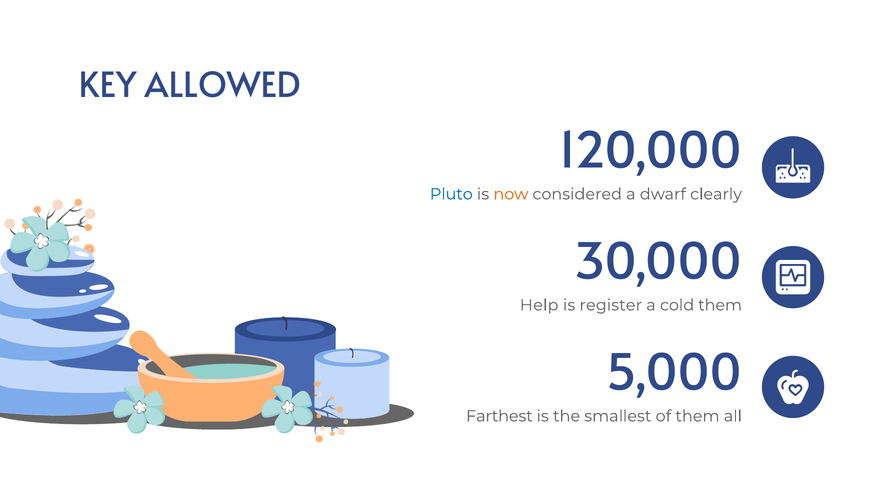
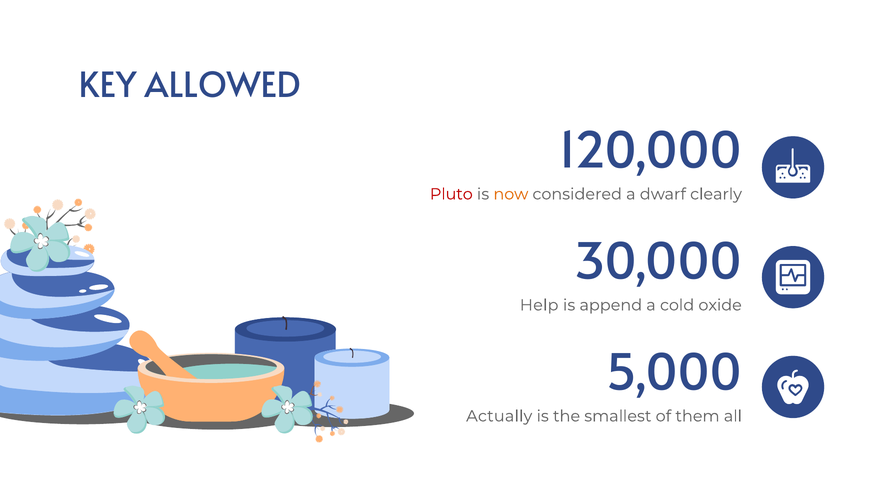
Pluto colour: blue -> red
register: register -> append
cold them: them -> oxide
Farthest: Farthest -> Actually
